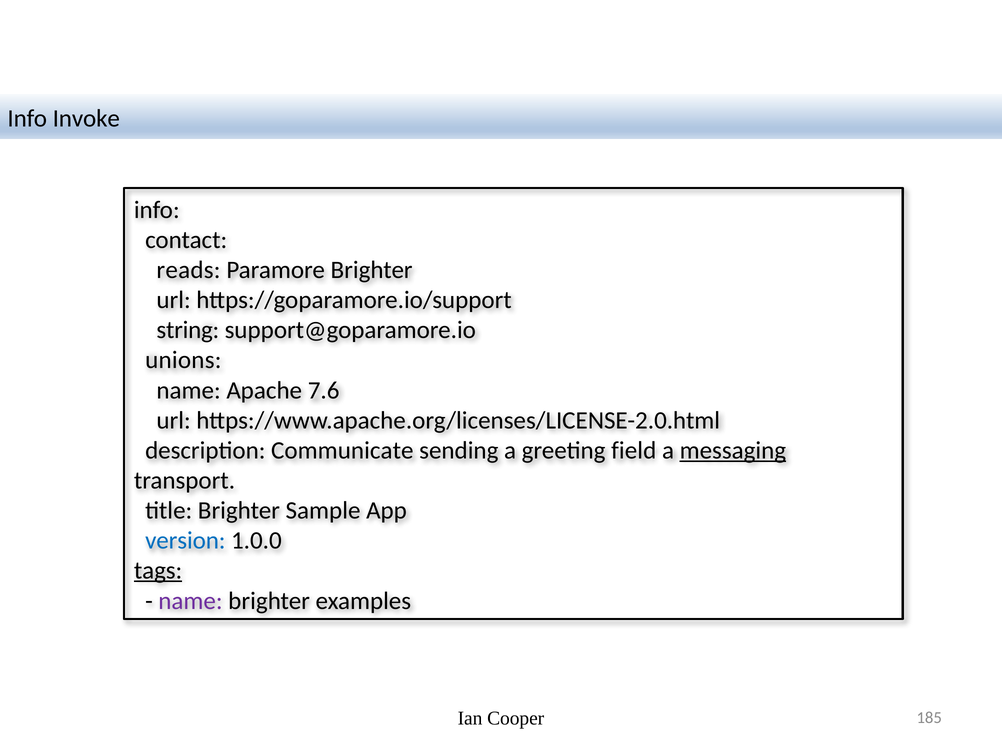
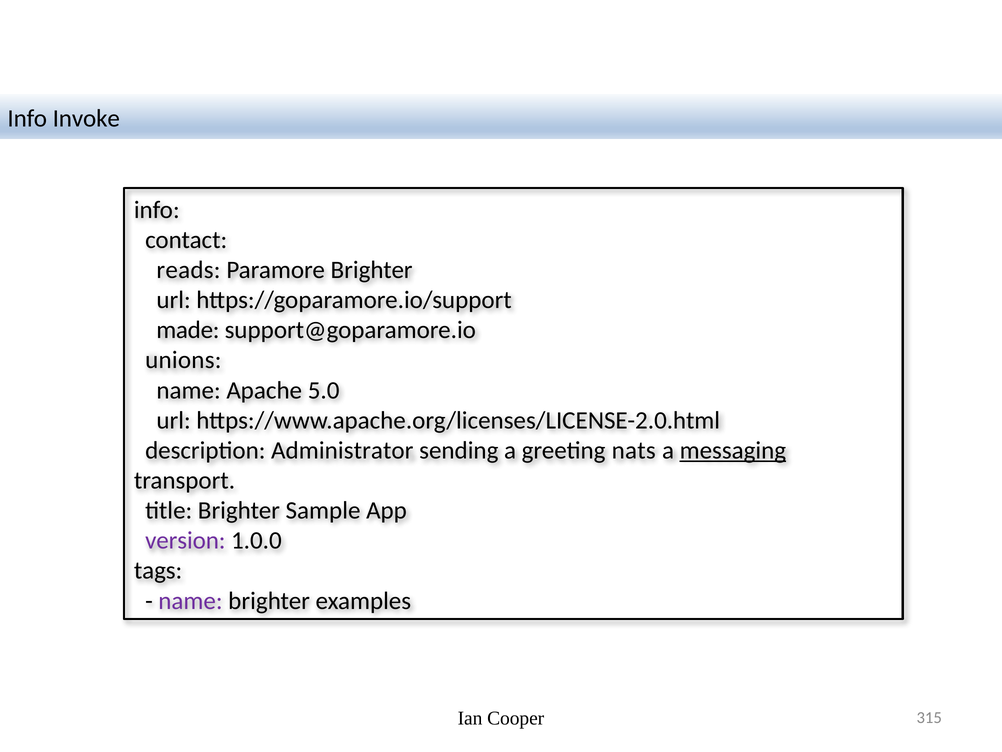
string: string -> made
7.6: 7.6 -> 5.0
Communicate: Communicate -> Administrator
field: field -> nats
version colour: blue -> purple
tags underline: present -> none
185: 185 -> 315
